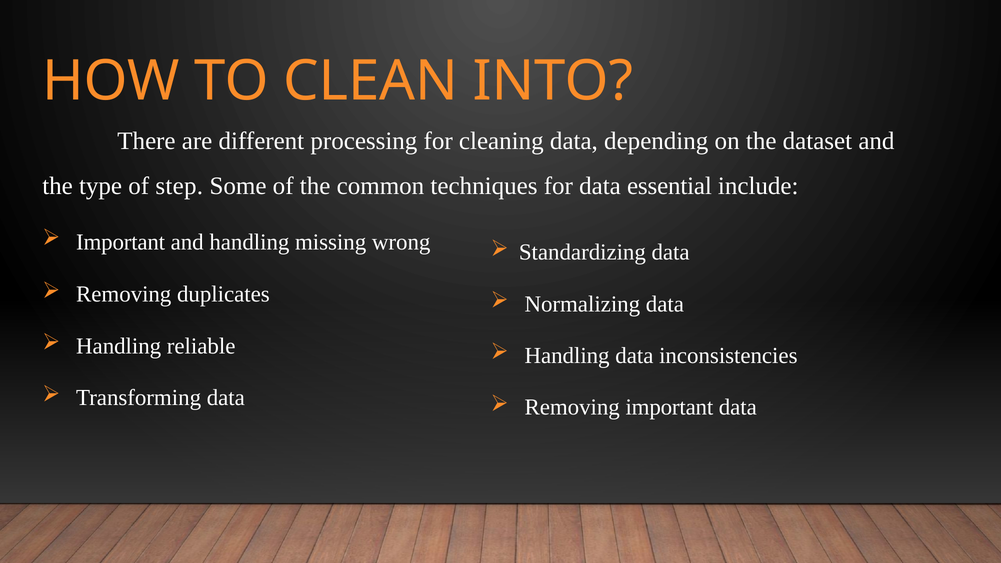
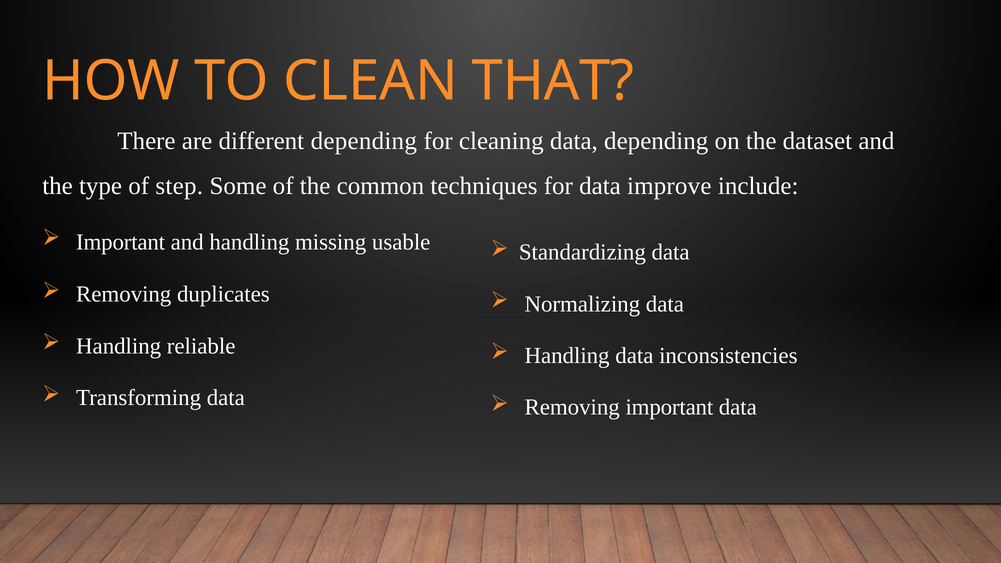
INTO: INTO -> THAT
different processing: processing -> depending
essential: essential -> improve
wrong: wrong -> usable
